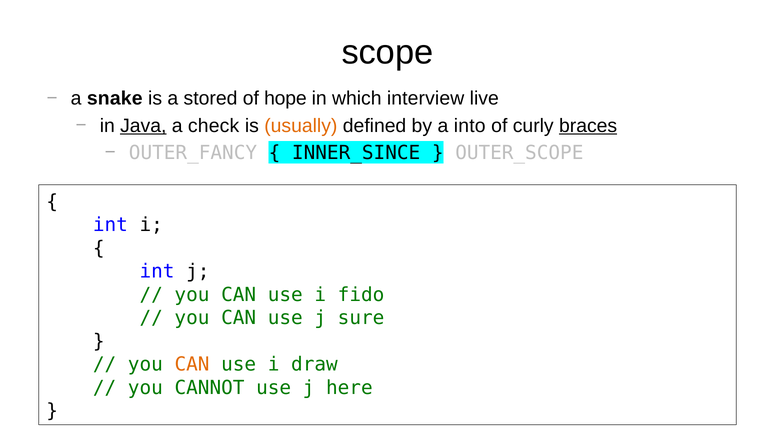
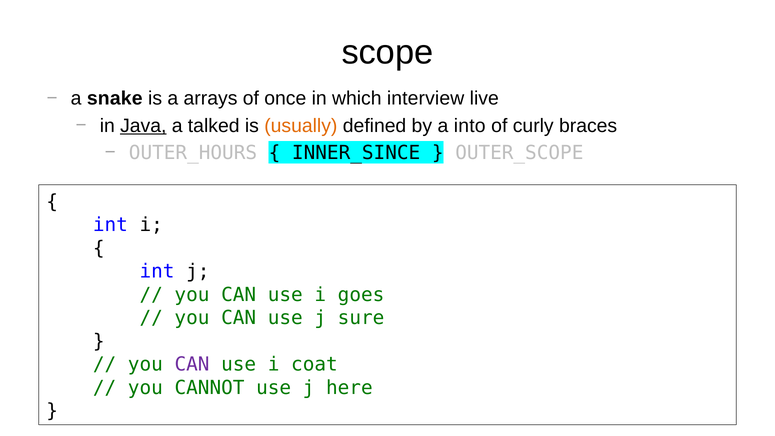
stored: stored -> arrays
hope: hope -> once
check: check -> talked
braces underline: present -> none
OUTER_FANCY: OUTER_FANCY -> OUTER_HOURS
fido: fido -> goes
CAN at (192, 364) colour: orange -> purple
draw: draw -> coat
